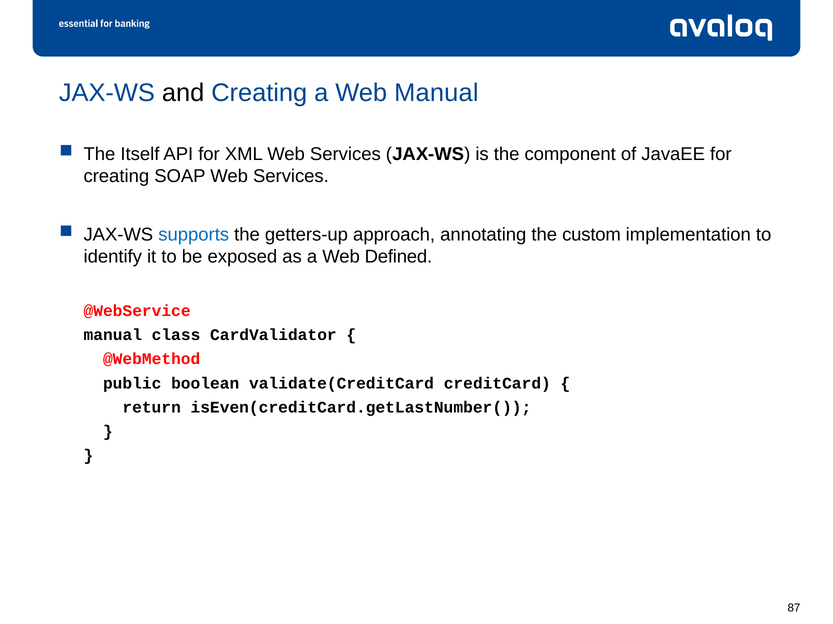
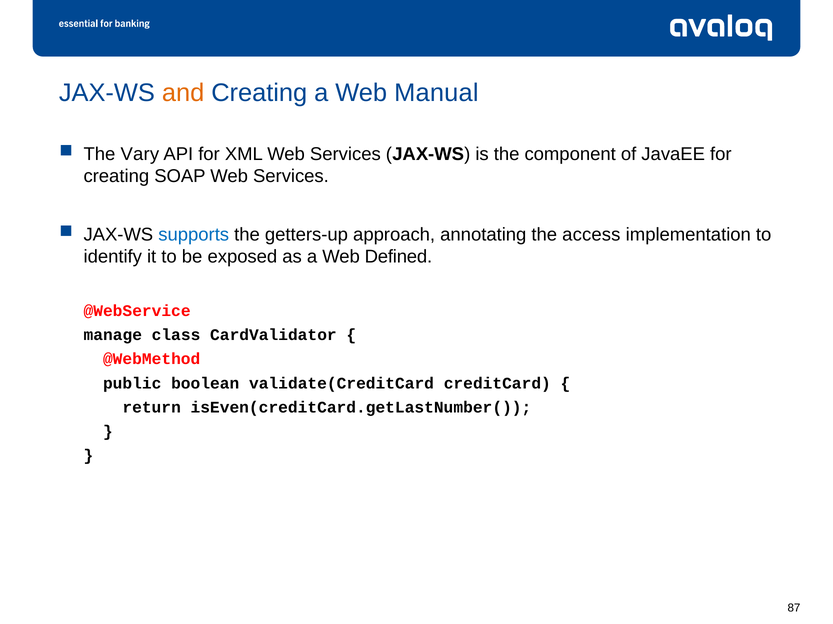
and colour: black -> orange
Itself: Itself -> Vary
custom: custom -> access
manual at (113, 335): manual -> manage
